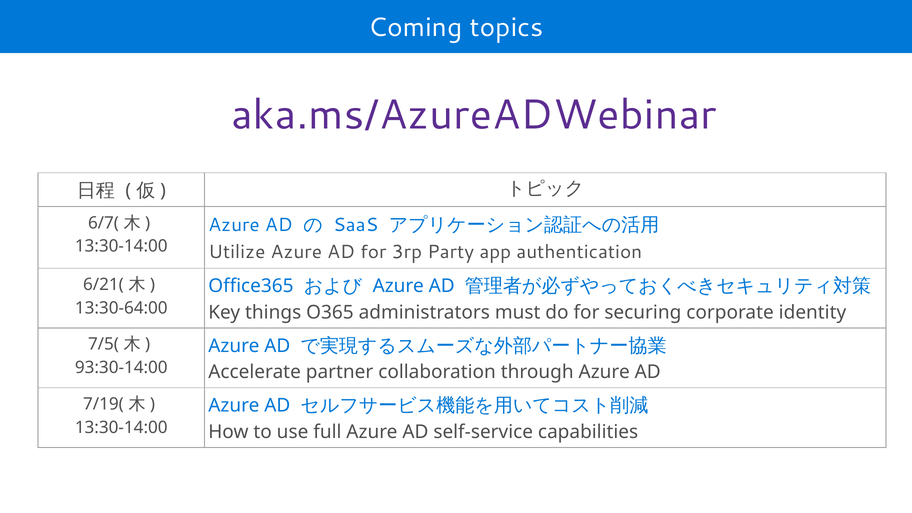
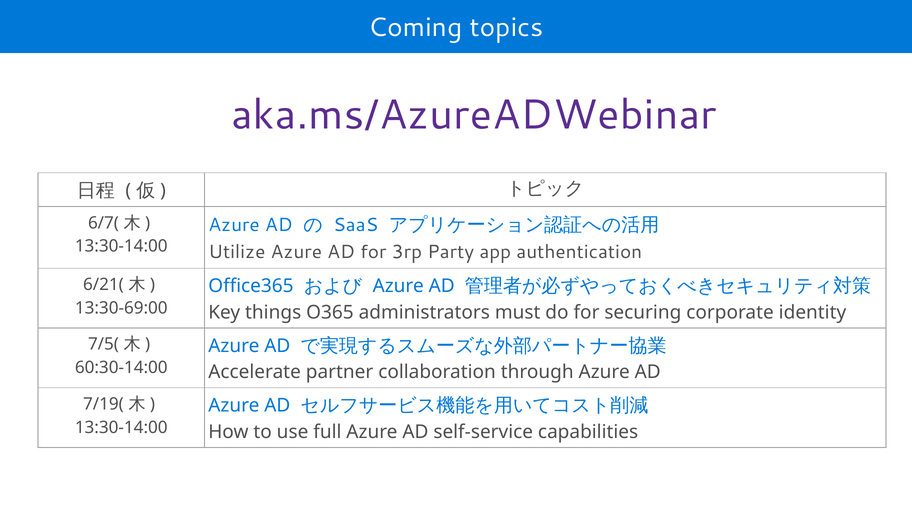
13:30-64:00: 13:30-64:00 -> 13:30-69:00
93:30-14:00: 93:30-14:00 -> 60:30-14:00
